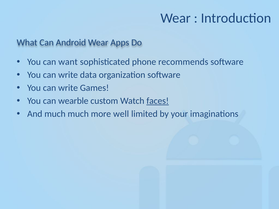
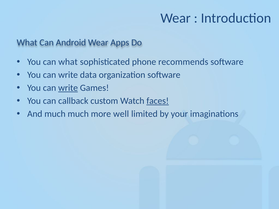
can want: want -> what
write at (68, 88) underline: none -> present
wearble: wearble -> callback
